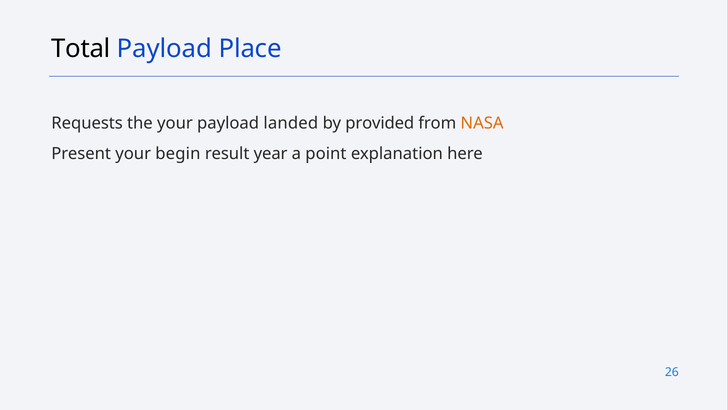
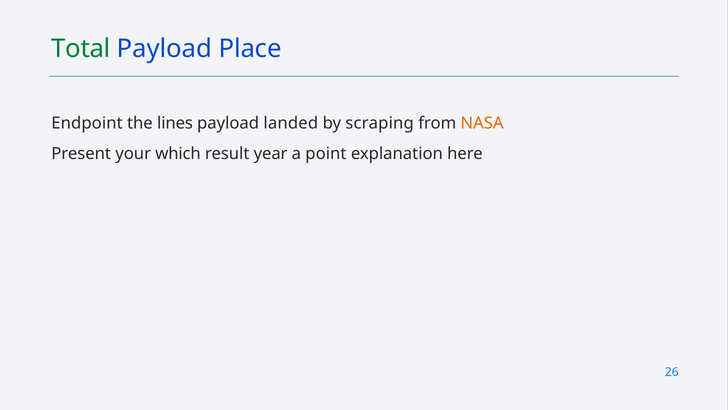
Total colour: black -> green
Requests: Requests -> Endpoint
the your: your -> lines
provided: provided -> scraping
begin: begin -> which
